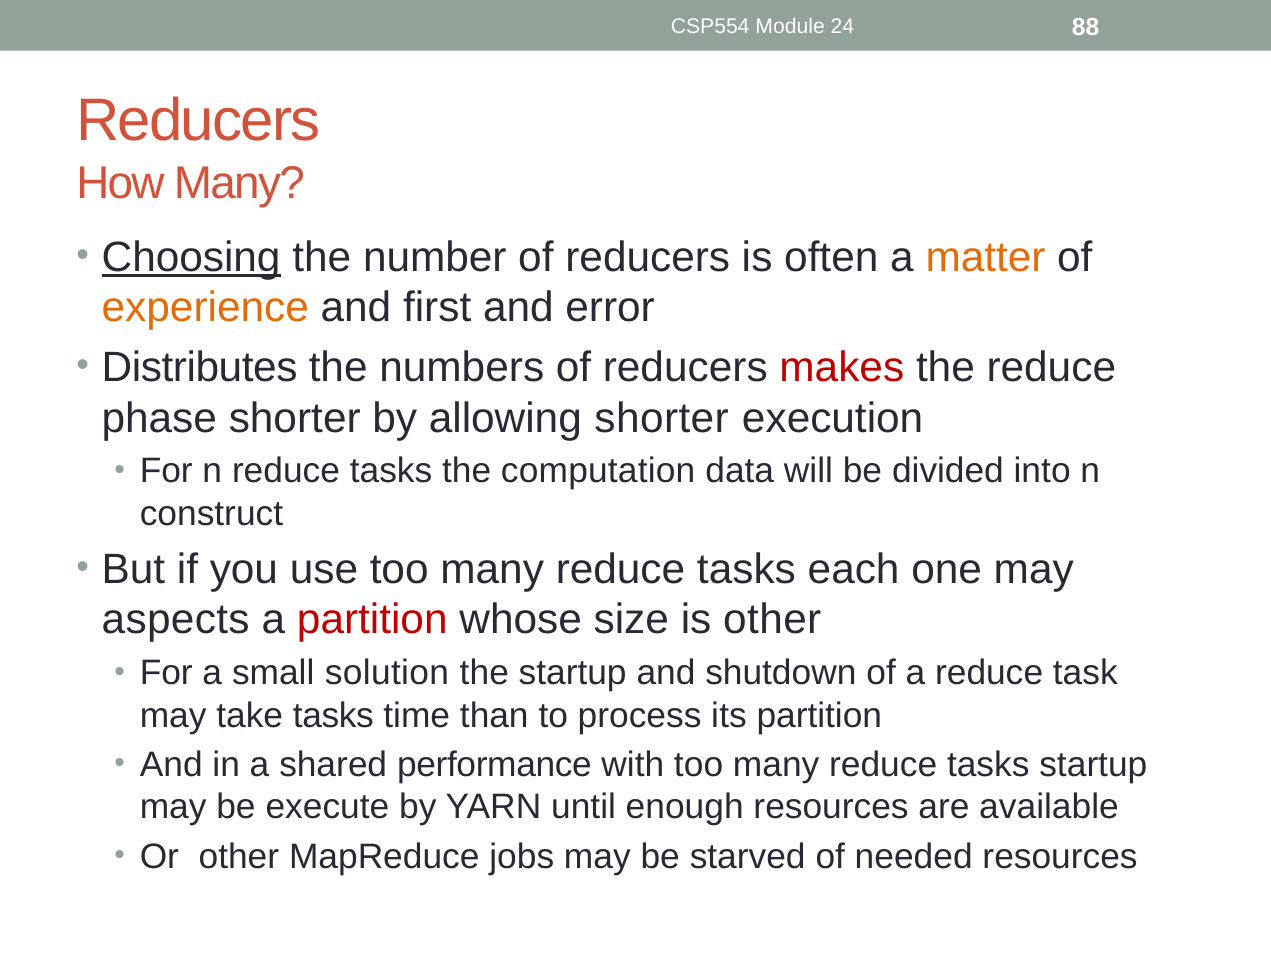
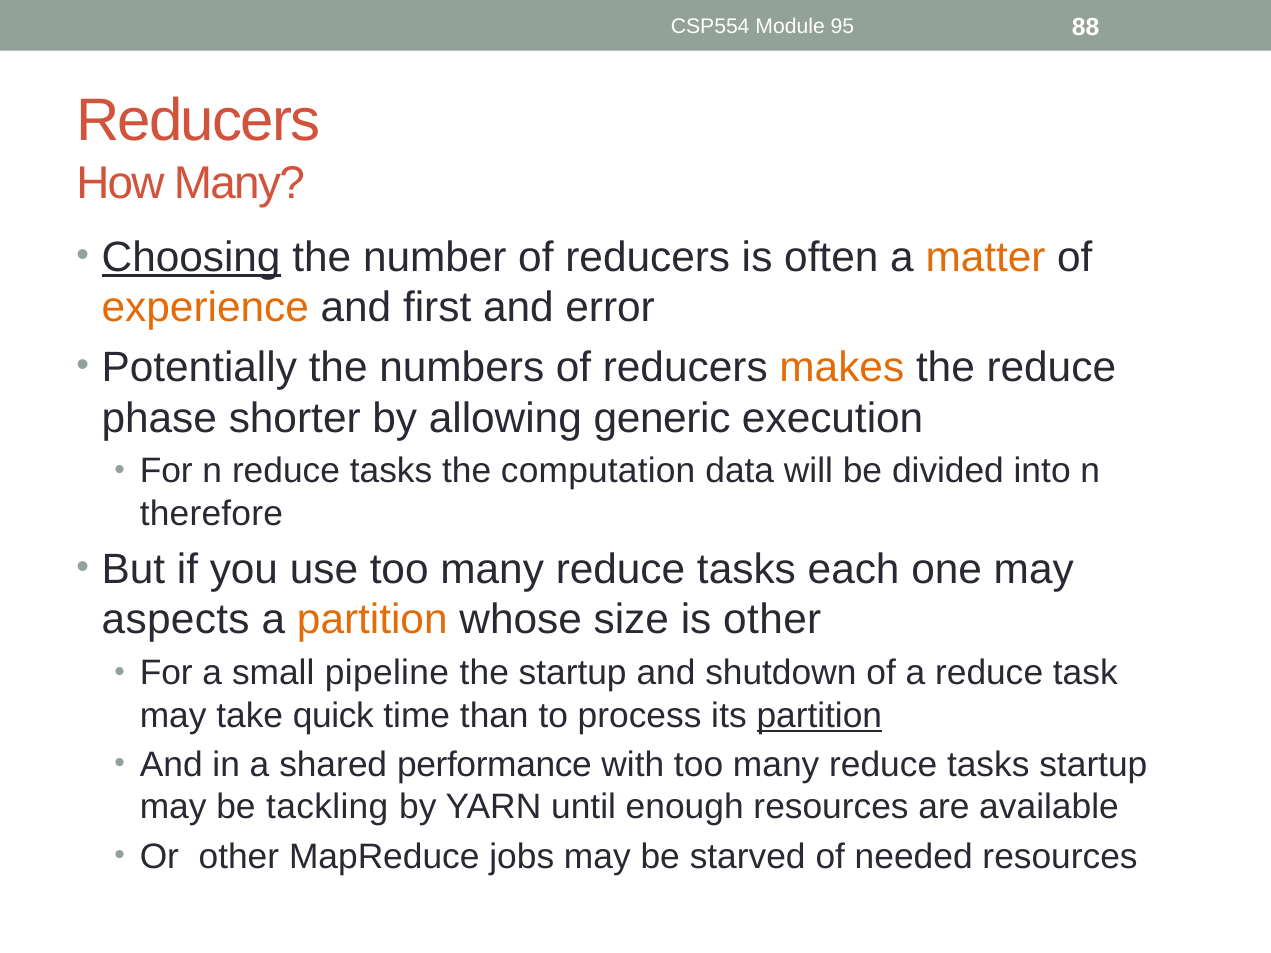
24: 24 -> 95
Distributes: Distributes -> Potentially
makes colour: red -> orange
allowing shorter: shorter -> generic
construct: construct -> therefore
partition at (372, 620) colour: red -> orange
solution: solution -> pipeline
take tasks: tasks -> quick
partition at (819, 716) underline: none -> present
execute: execute -> tackling
